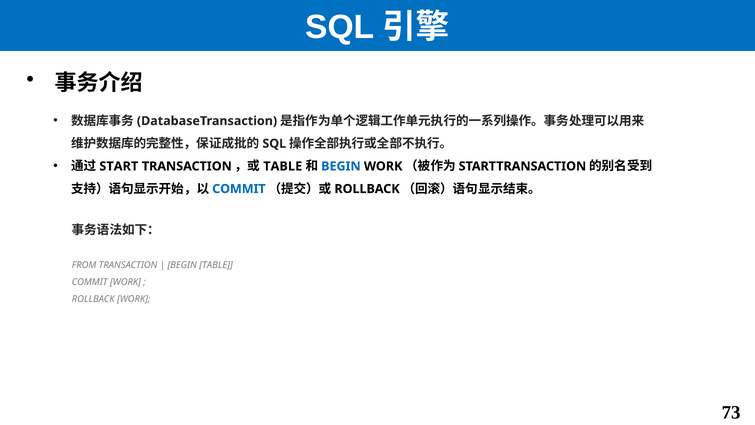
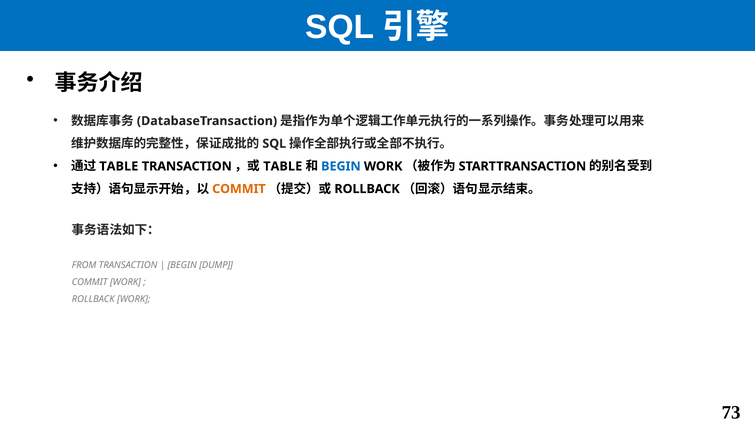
START at (119, 166): START -> TABLE
COMMIT at (239, 189) colour: blue -> orange
BEGIN TABLE: TABLE -> DUMP
